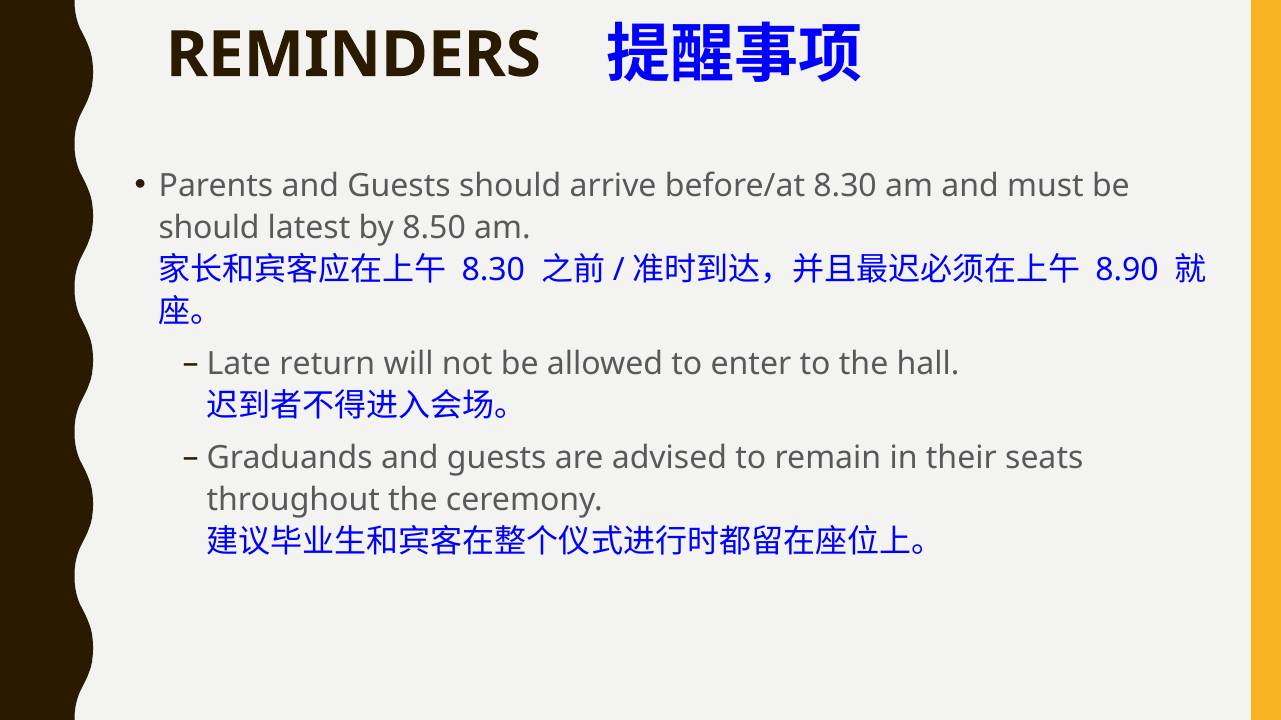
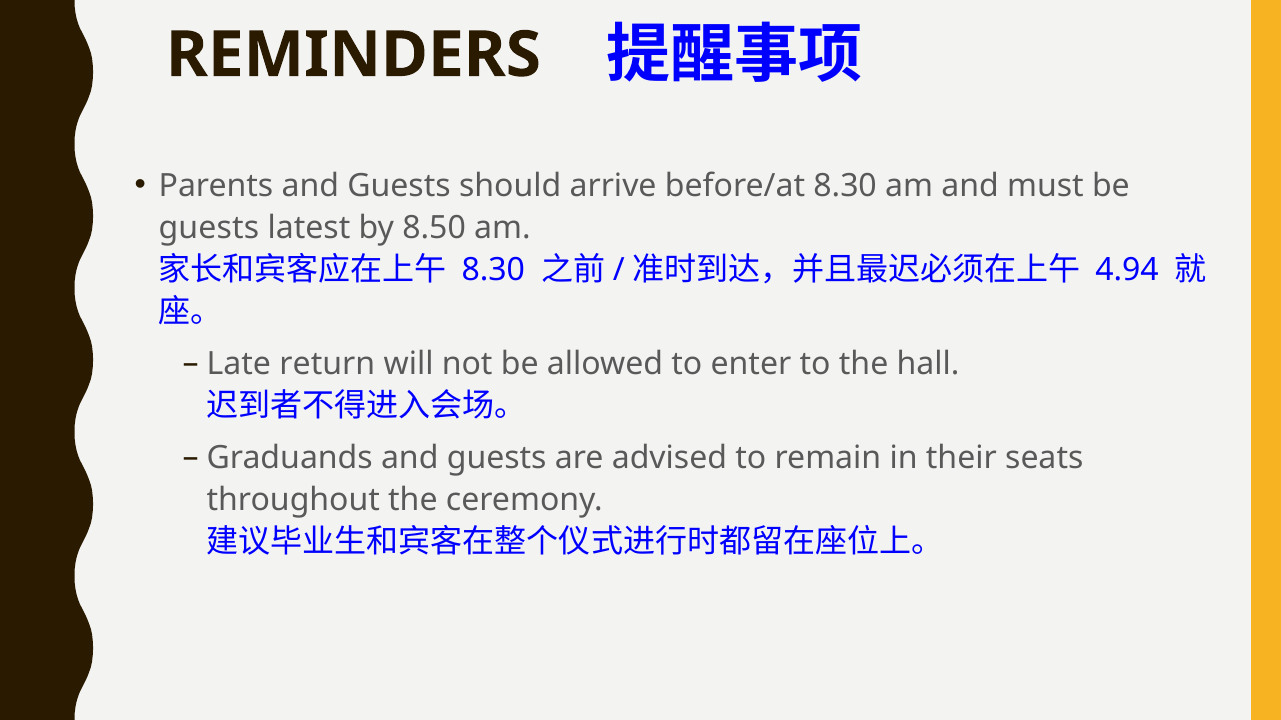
should at (209, 228): should -> guests
8.90: 8.90 -> 4.94
